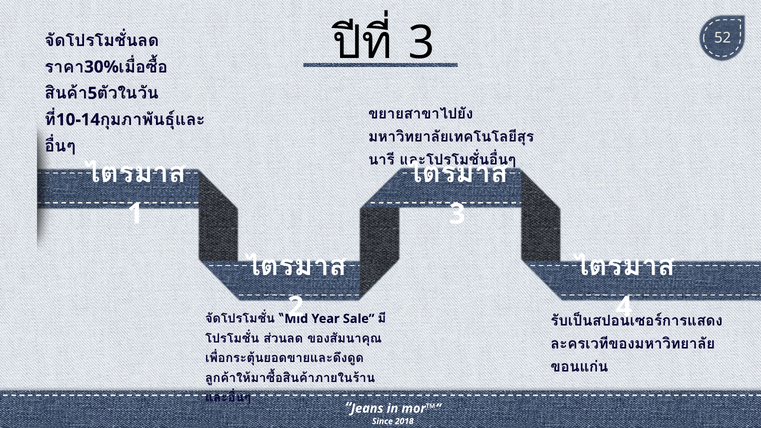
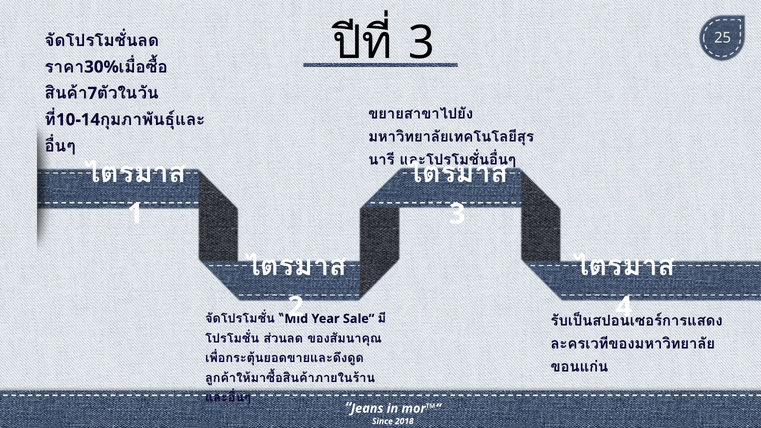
52: 52 -> 25
5: 5 -> 7
